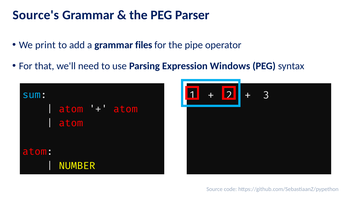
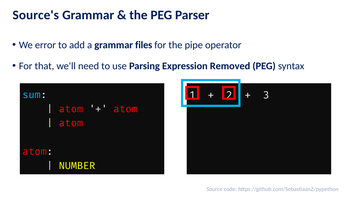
print: print -> error
Windows: Windows -> Removed
